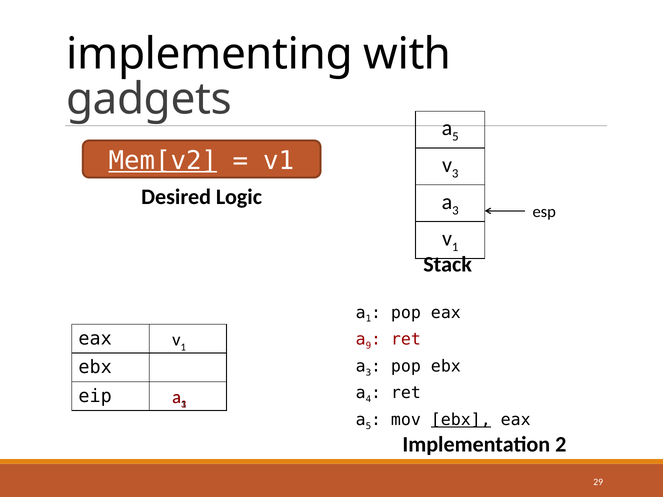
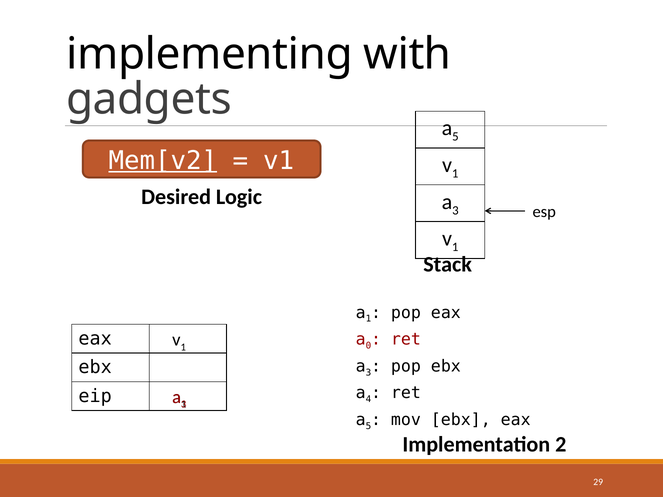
3 at (455, 174): 3 -> 1
9: 9 -> 0
ebx at (461, 420) underline: present -> none
